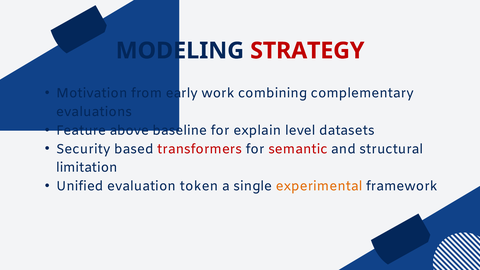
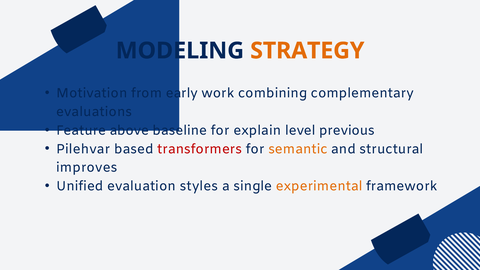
STRATEGY colour: red -> orange
datasets: datasets -> previous
Security: Security -> Pilehvar
semantic colour: red -> orange
limitation: limitation -> improves
token: token -> styles
